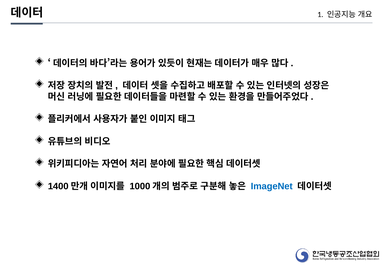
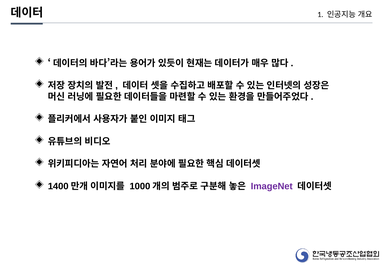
ImageNet colour: blue -> purple
